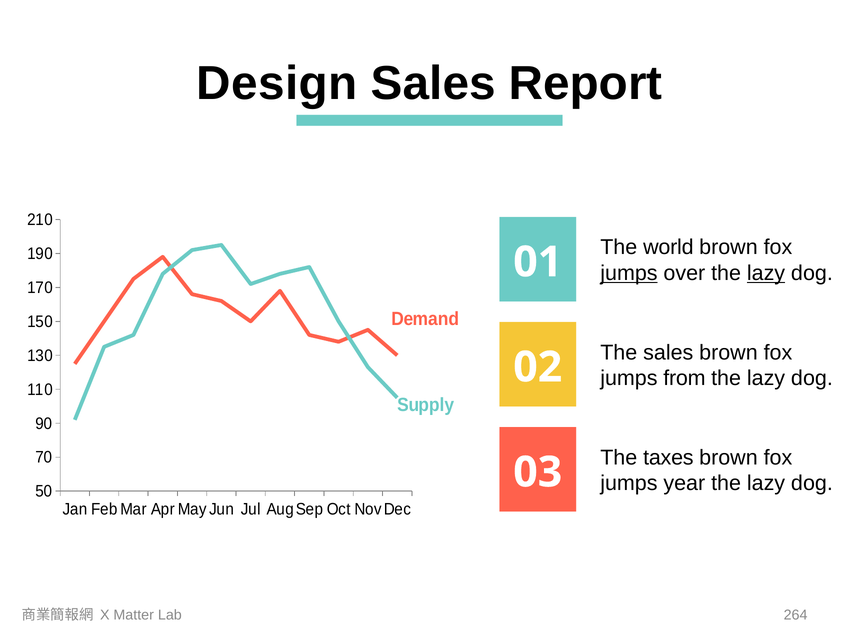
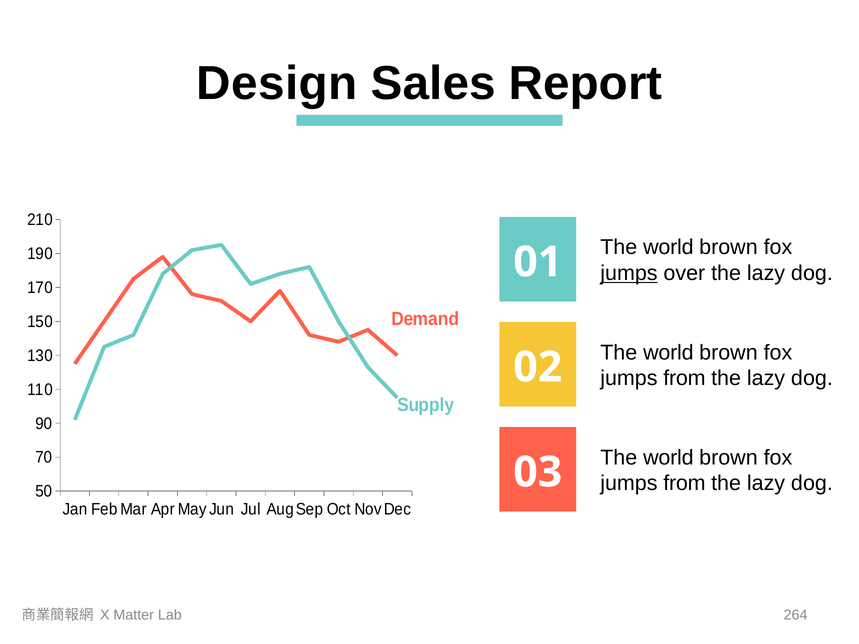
lazy at (766, 273) underline: present -> none
sales at (668, 353): sales -> world
taxes at (668, 458): taxes -> world
year at (684, 484): year -> from
